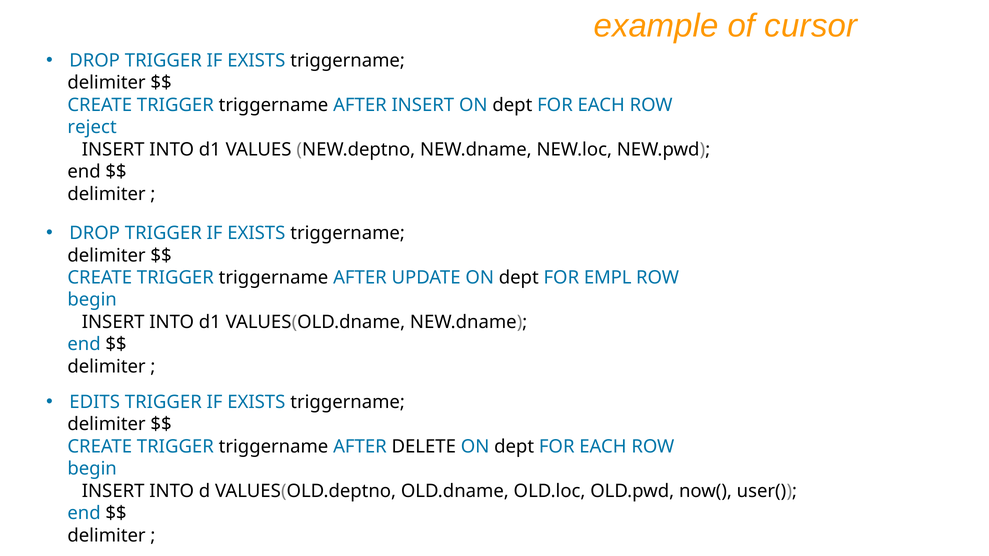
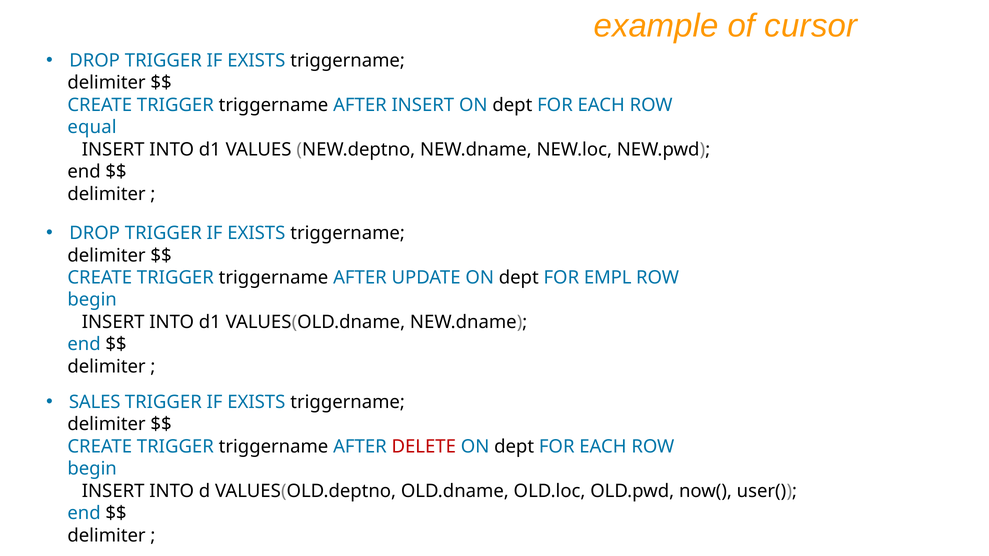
reject: reject -> equal
EDITS: EDITS -> SALES
DELETE colour: black -> red
